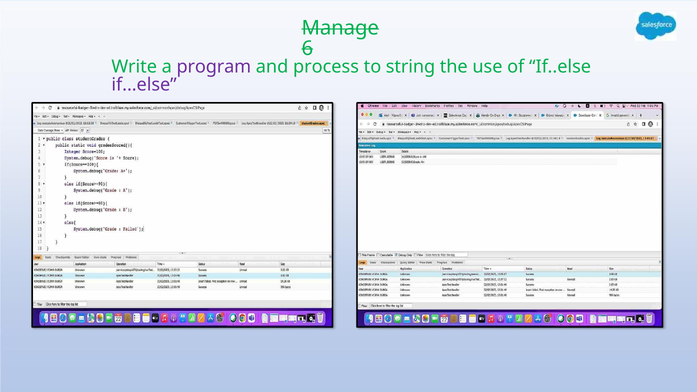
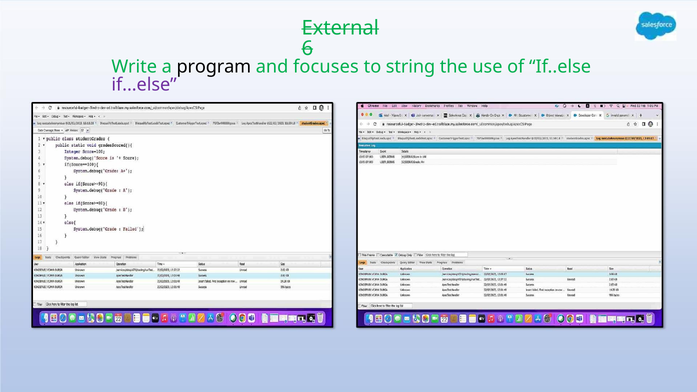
Manage: Manage -> External
program colour: purple -> black
process: process -> focuses
